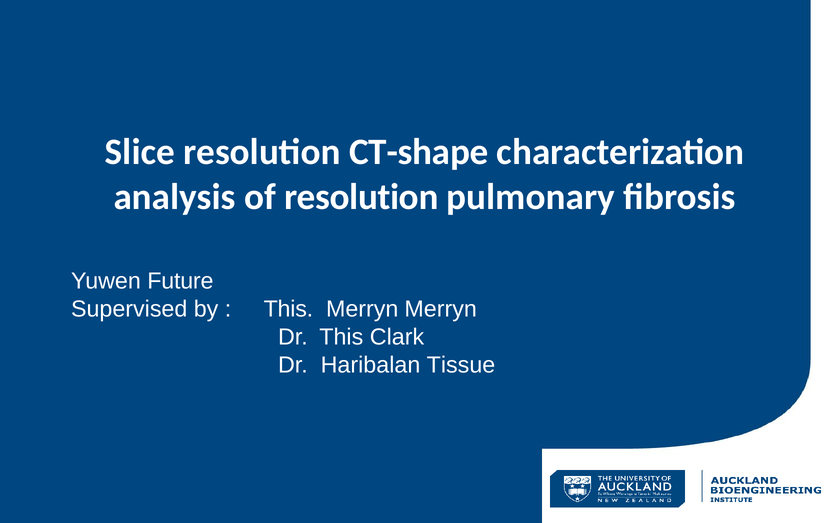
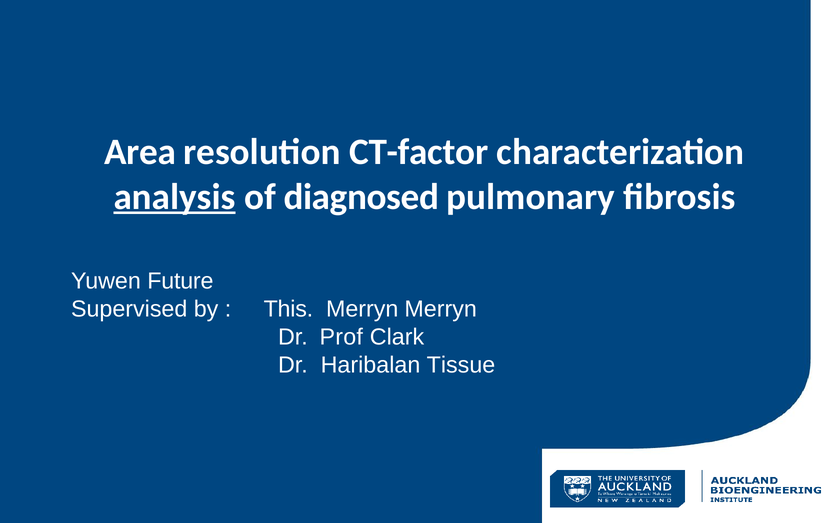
Slice: Slice -> Area
CT-shape: CT-shape -> CT-factor
analysis underline: none -> present
of resolution: resolution -> diagnosed
Dr This: This -> Prof
